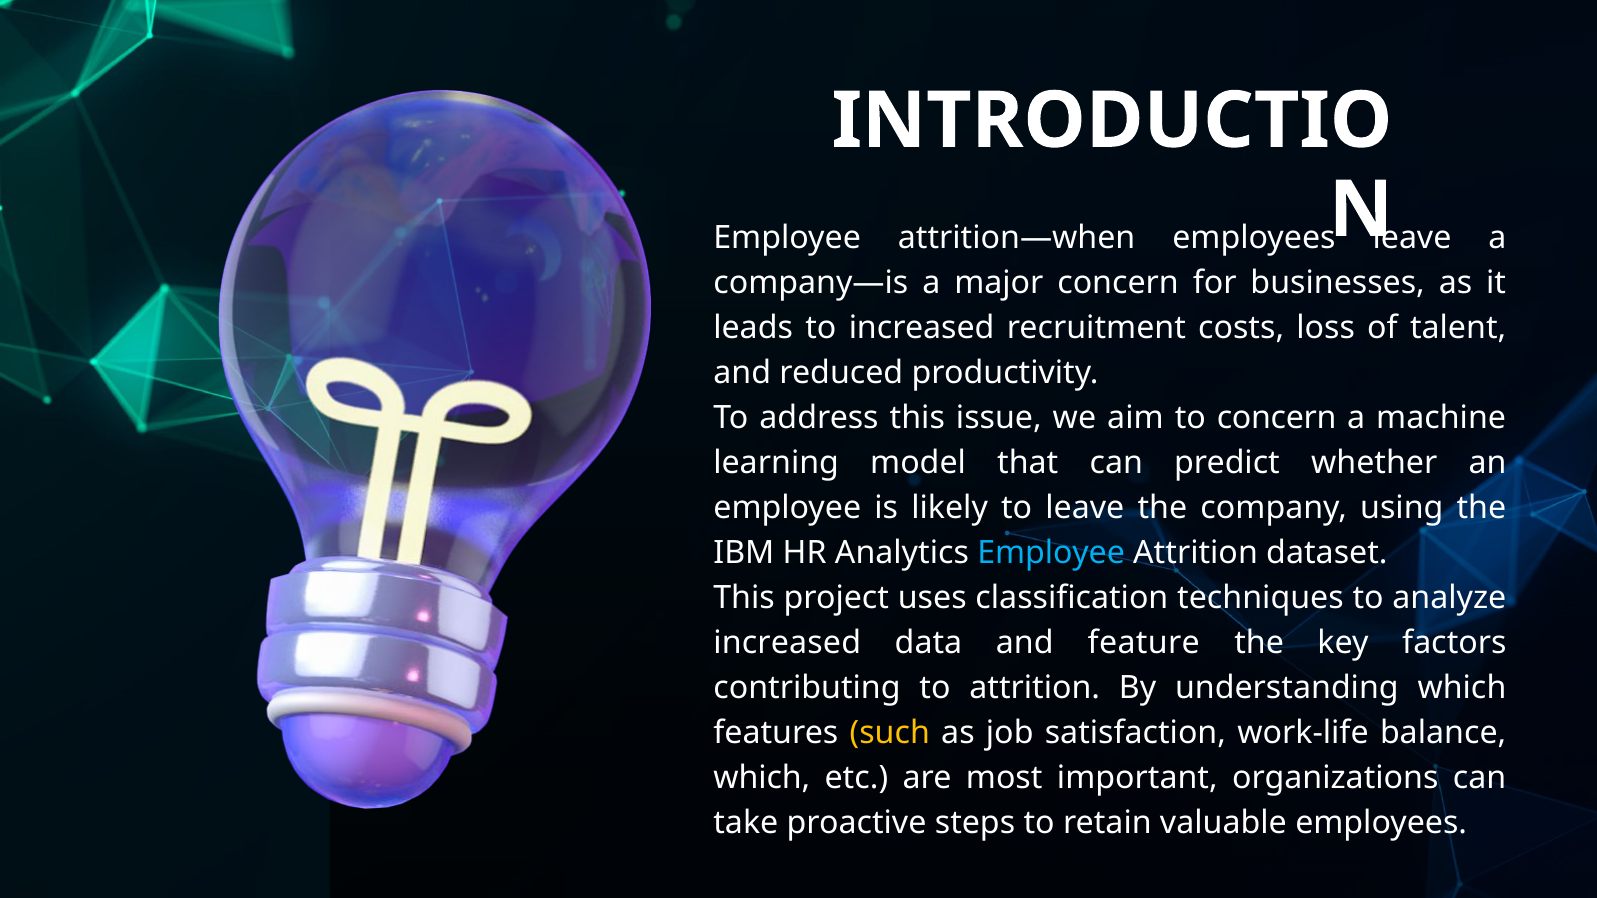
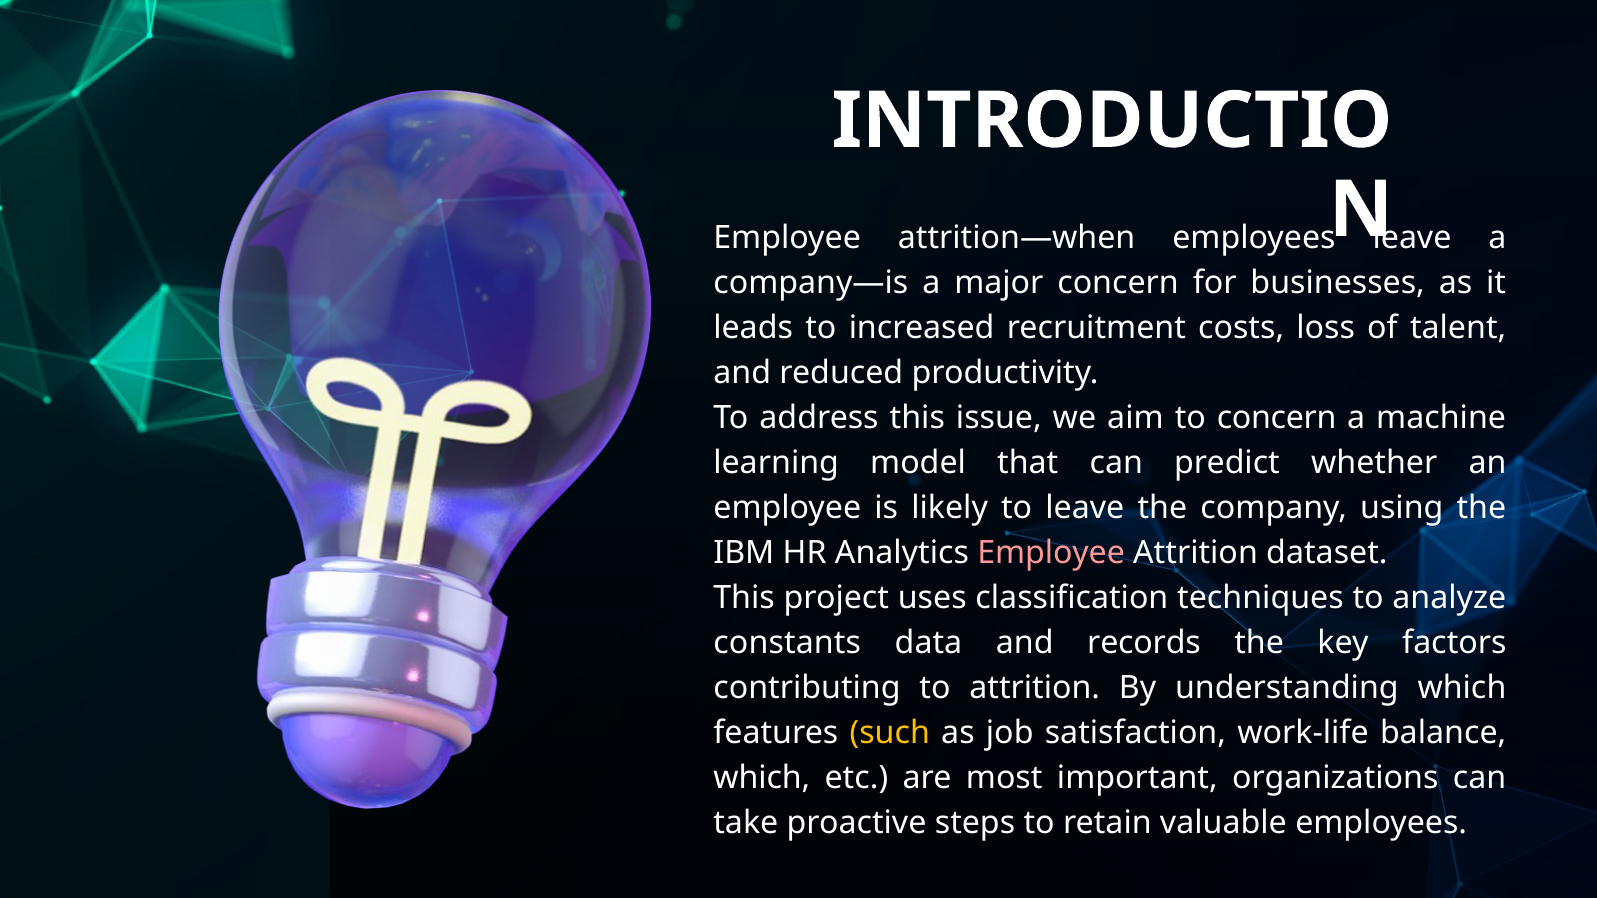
Employee at (1051, 553) colour: light blue -> pink
increased at (787, 643): increased -> constants
feature: feature -> records
